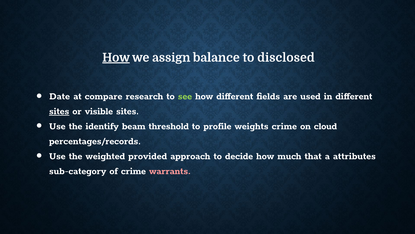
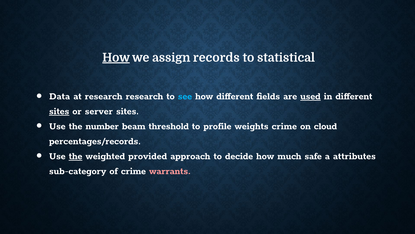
balance: balance -> records
disclosed: disclosed -> statistical
Date: Date -> Data
at compare: compare -> research
see colour: light green -> light blue
used underline: none -> present
visible: visible -> server
identify: identify -> number
the at (76, 155) underline: none -> present
that: that -> safe
